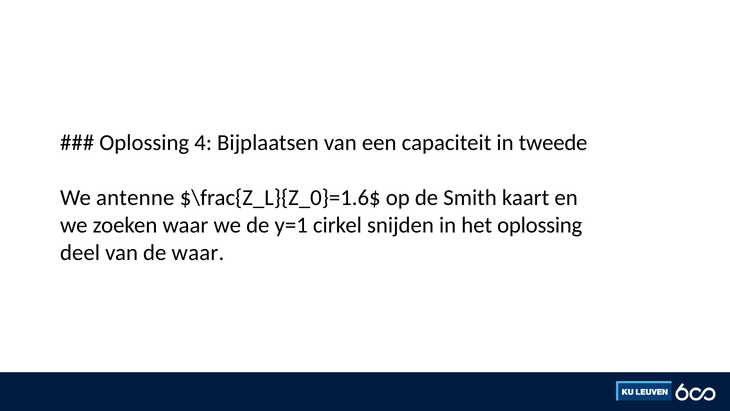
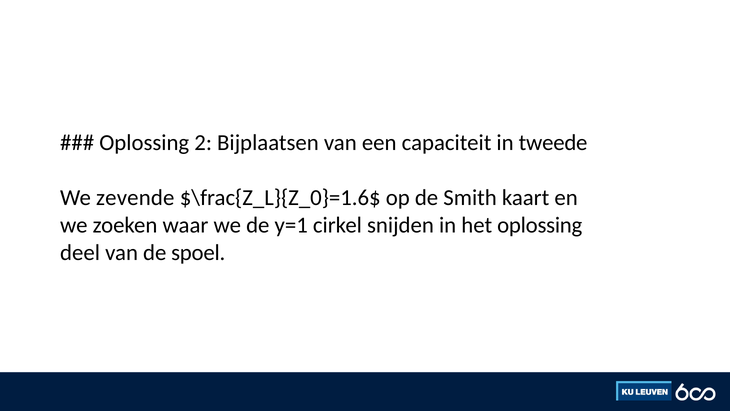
4: 4 -> 2
antenne: antenne -> zevende
de waar: waar -> spoel
